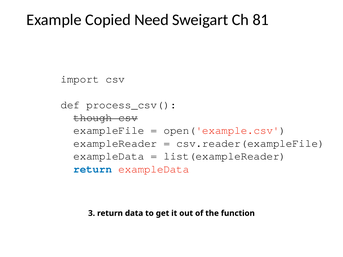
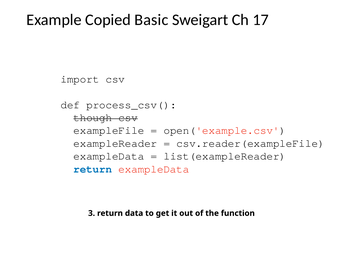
Need: Need -> Basic
81: 81 -> 17
